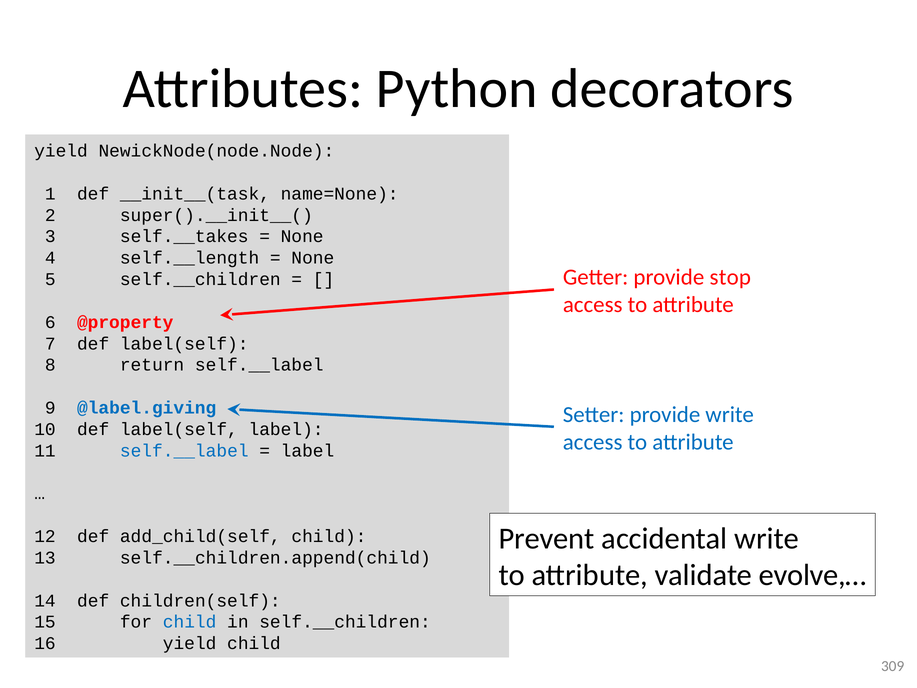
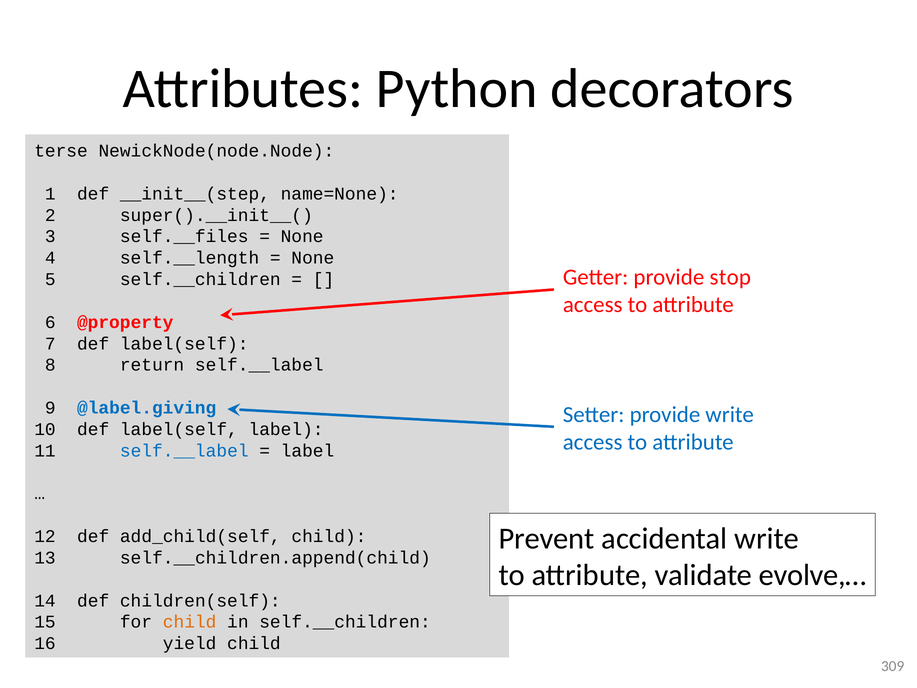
yield at (61, 151): yield -> terse
__init__(task: __init__(task -> __init__(step
self.__takes: self.__takes -> self.__files
child at (190, 622) colour: blue -> orange
